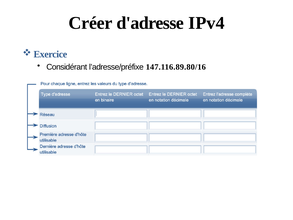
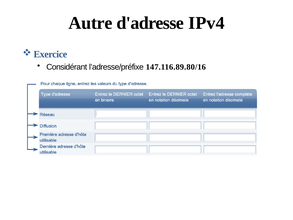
Créer: Créer -> Autre
